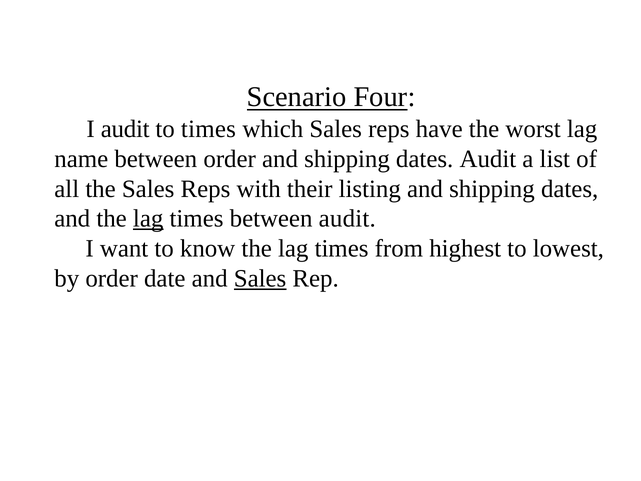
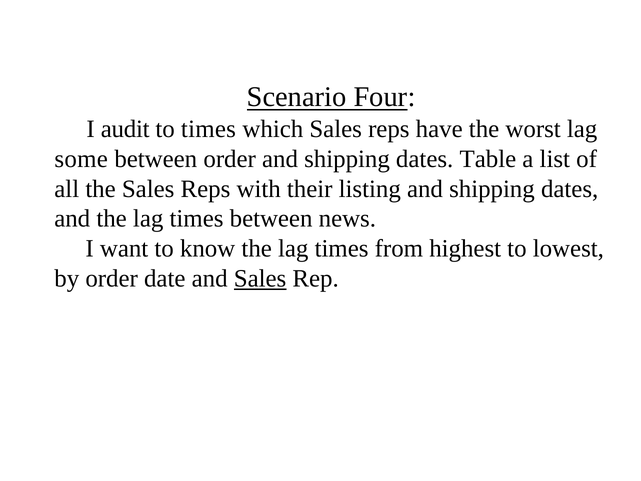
name: name -> some
dates Audit: Audit -> Table
lag at (148, 219) underline: present -> none
between audit: audit -> news
